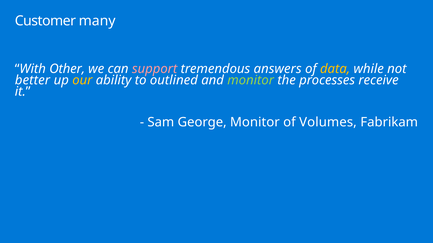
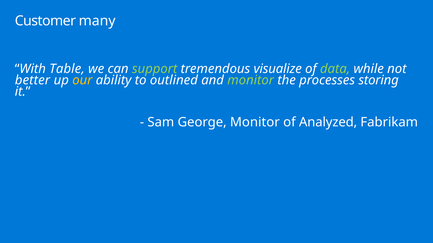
Other: Other -> Table
support colour: pink -> light green
answers: answers -> visualize
data colour: yellow -> light green
receive: receive -> storing
Volumes: Volumes -> Analyzed
